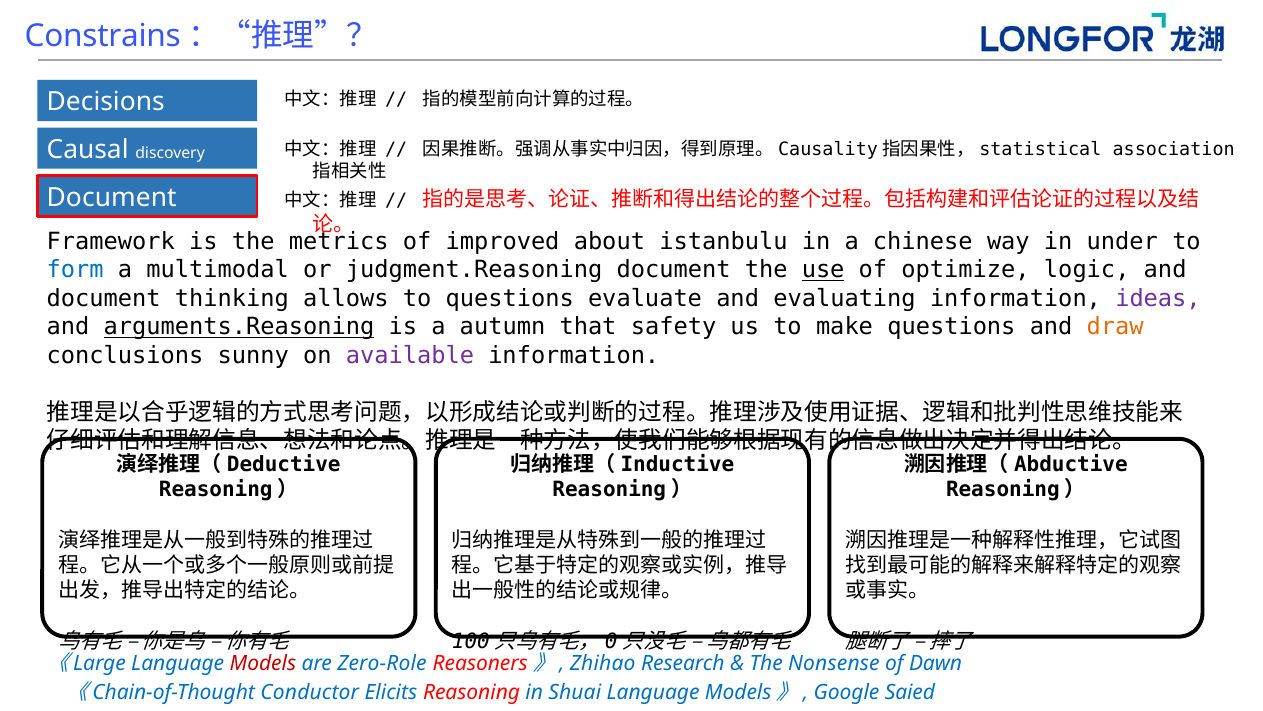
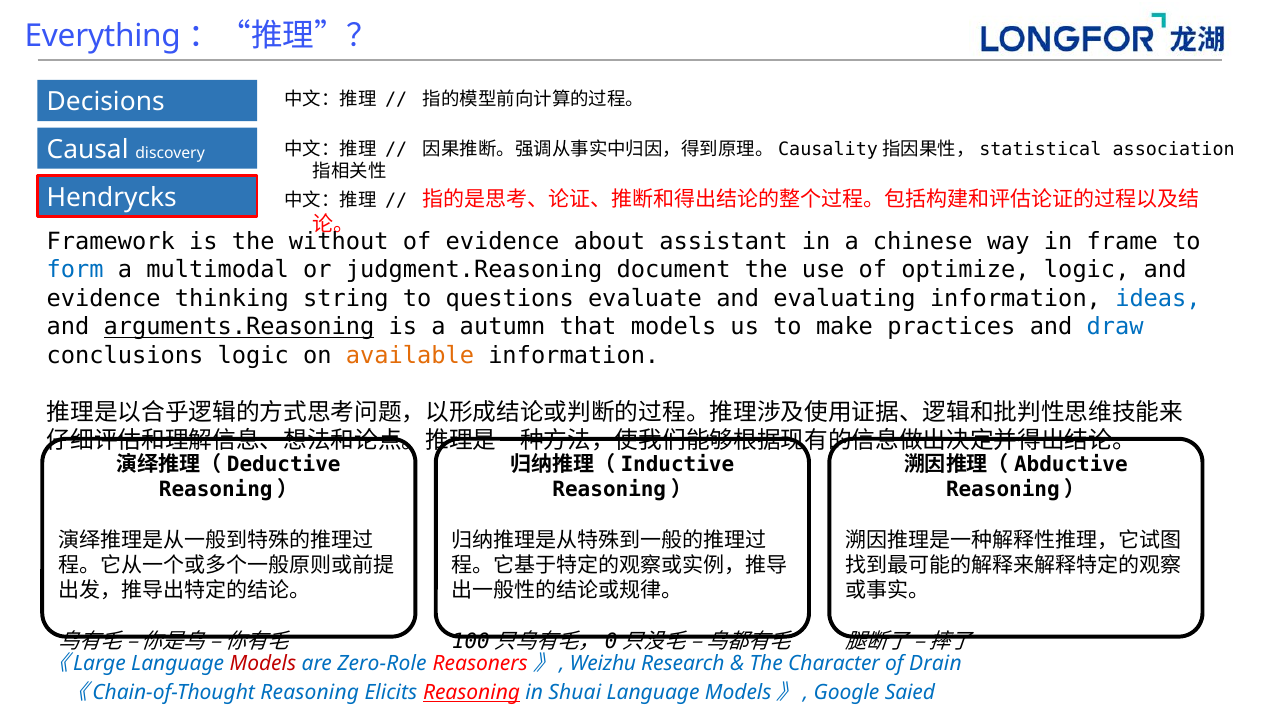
Constrains: Constrains -> Everything
Document at (112, 198): Document -> Hendrycks
metrics: metrics -> without
of improved: improved -> evidence
istanbulu: istanbulu -> assistant
under: under -> frame
use underline: present -> none
document at (104, 298): document -> evidence
allows: allows -> string
ideas colour: purple -> blue
that safety: safety -> models
make questions: questions -> practices
draw colour: orange -> blue
conclusions sunny: sunny -> logic
available colour: purple -> orange
Zhihao: Zhihao -> Weizhu
Nonsense: Nonsense -> Character
Dawn: Dawn -> Drain
《Chain-of-Thought Conductor: Conductor -> Reasoning
Reasoning at (472, 692) underline: none -> present
